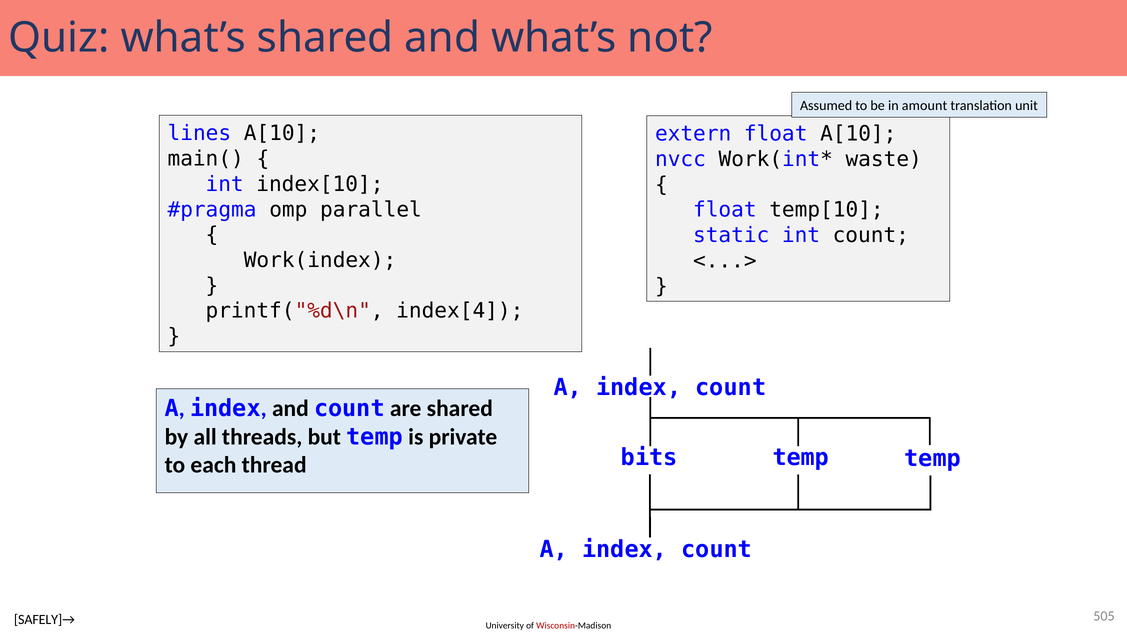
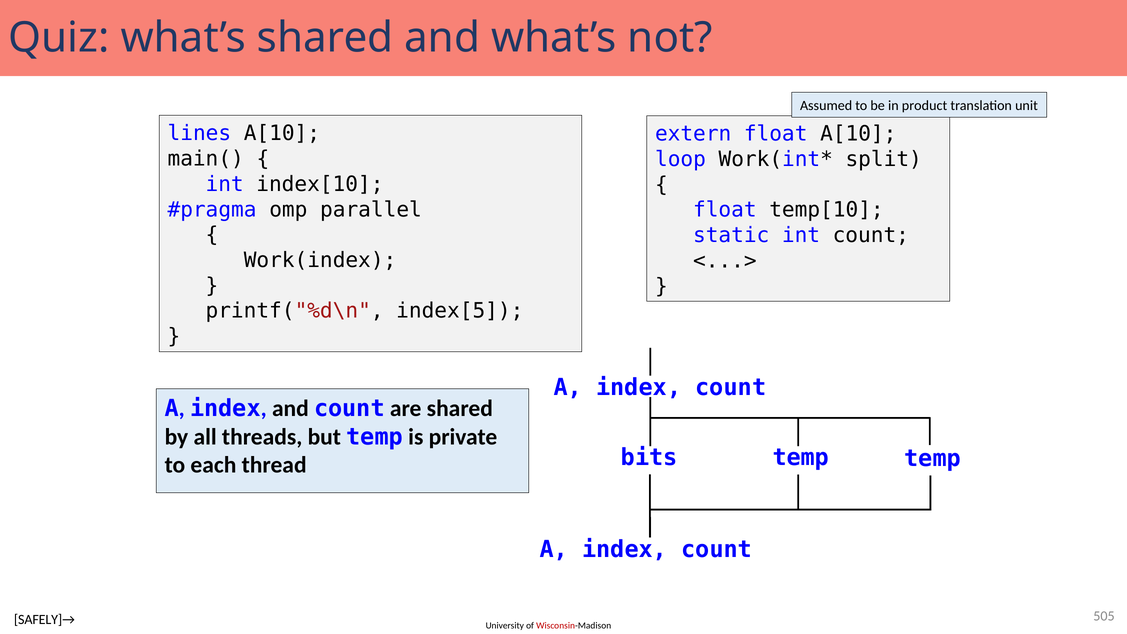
amount: amount -> product
nvcc: nvcc -> loop
waste: waste -> split
index[4: index[4 -> index[5
